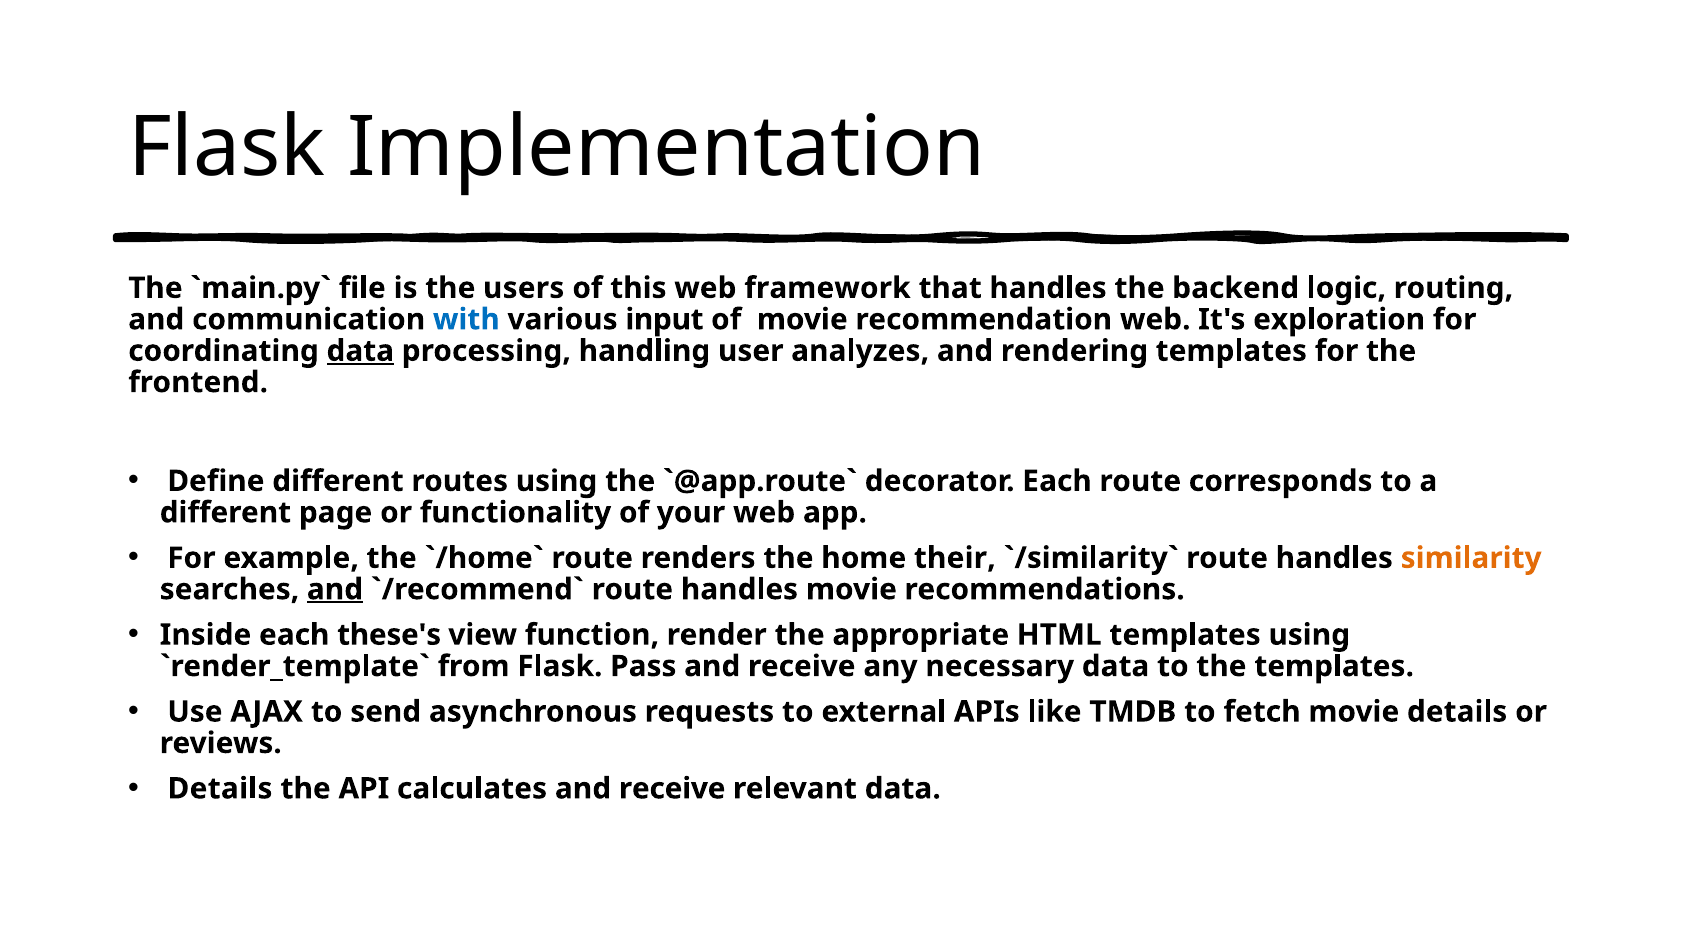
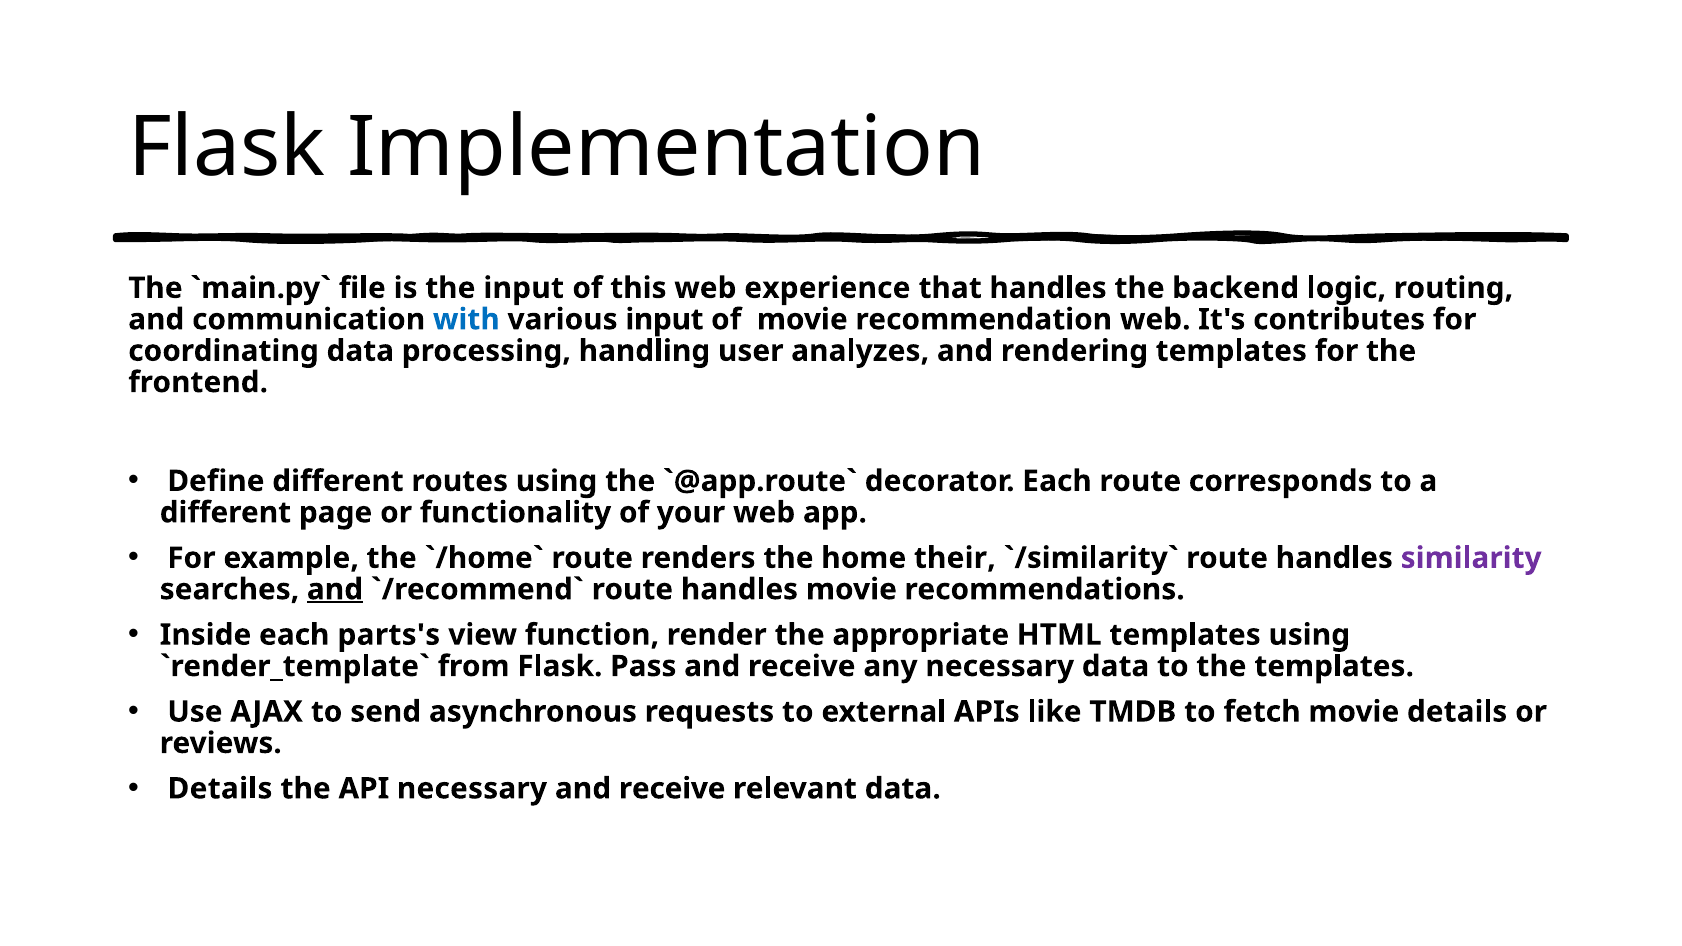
the users: users -> input
framework: framework -> experience
exploration: exploration -> contributes
data at (360, 351) underline: present -> none
similarity colour: orange -> purple
these's: these's -> parts's
API calculates: calculates -> necessary
